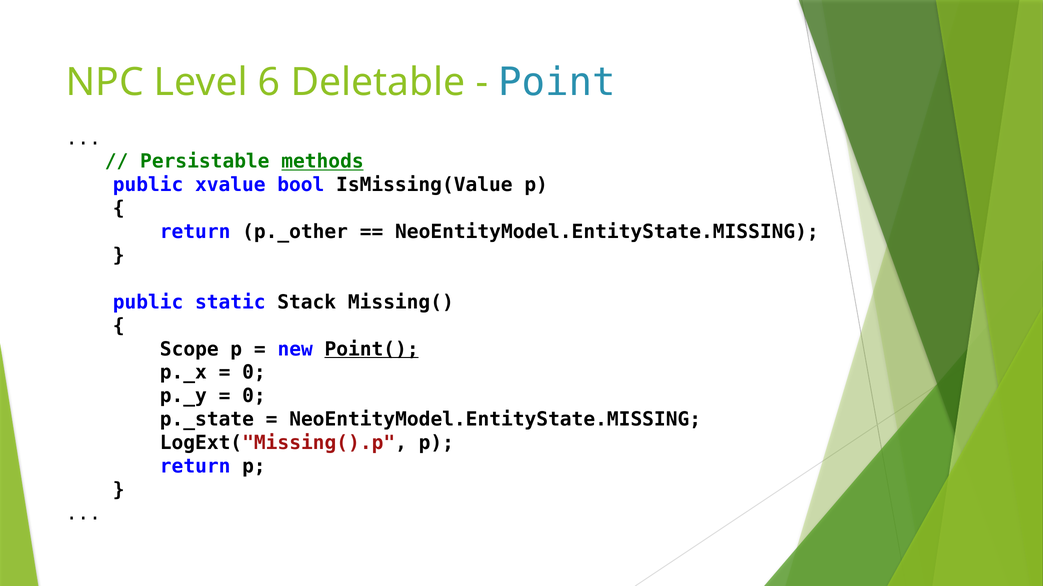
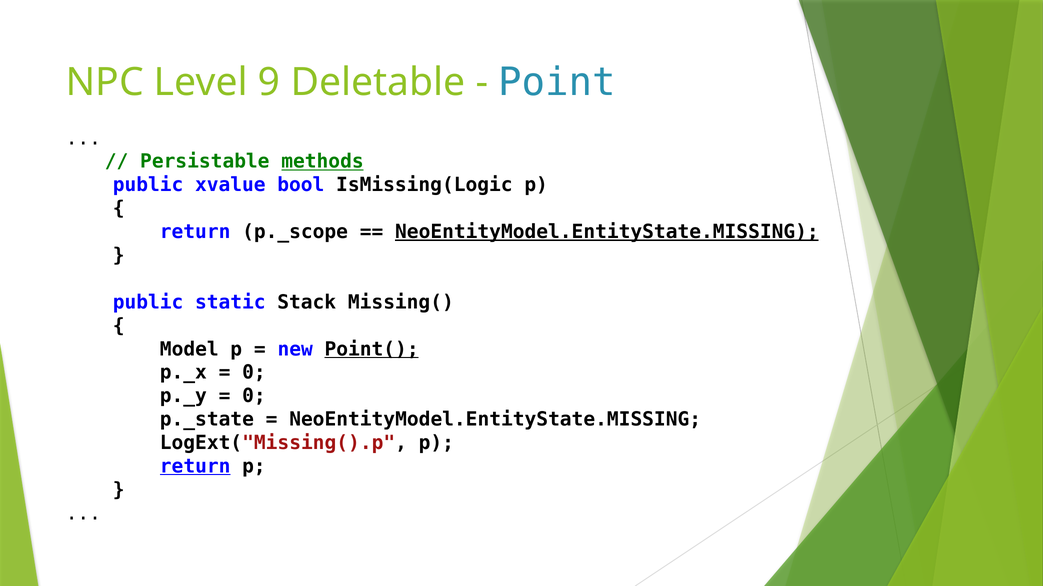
6: 6 -> 9
IsMissing(Value: IsMissing(Value -> IsMissing(Logic
p._other: p._other -> p._scope
NeoEntityModel.EntityState.MISSING at (607, 232) underline: none -> present
Scope: Scope -> Model
return at (195, 467) underline: none -> present
